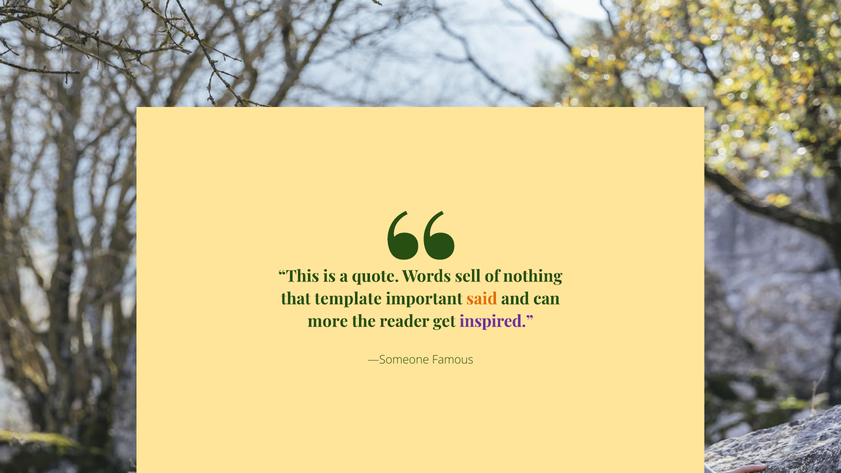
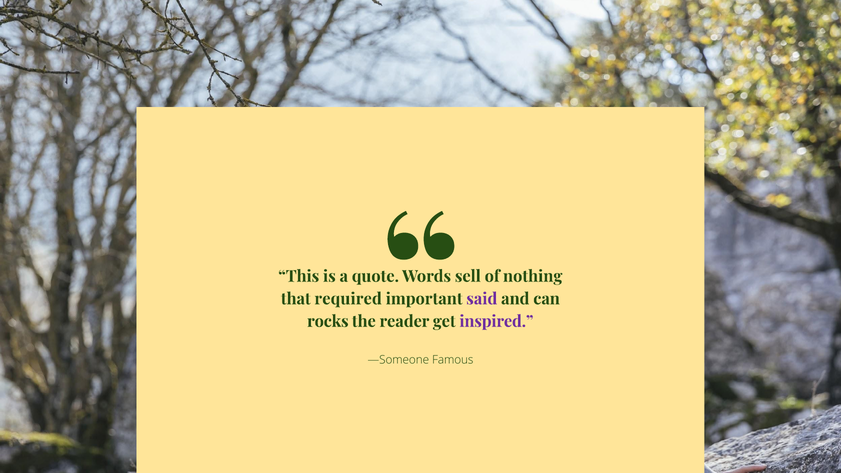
template: template -> required
said colour: orange -> purple
more: more -> rocks
